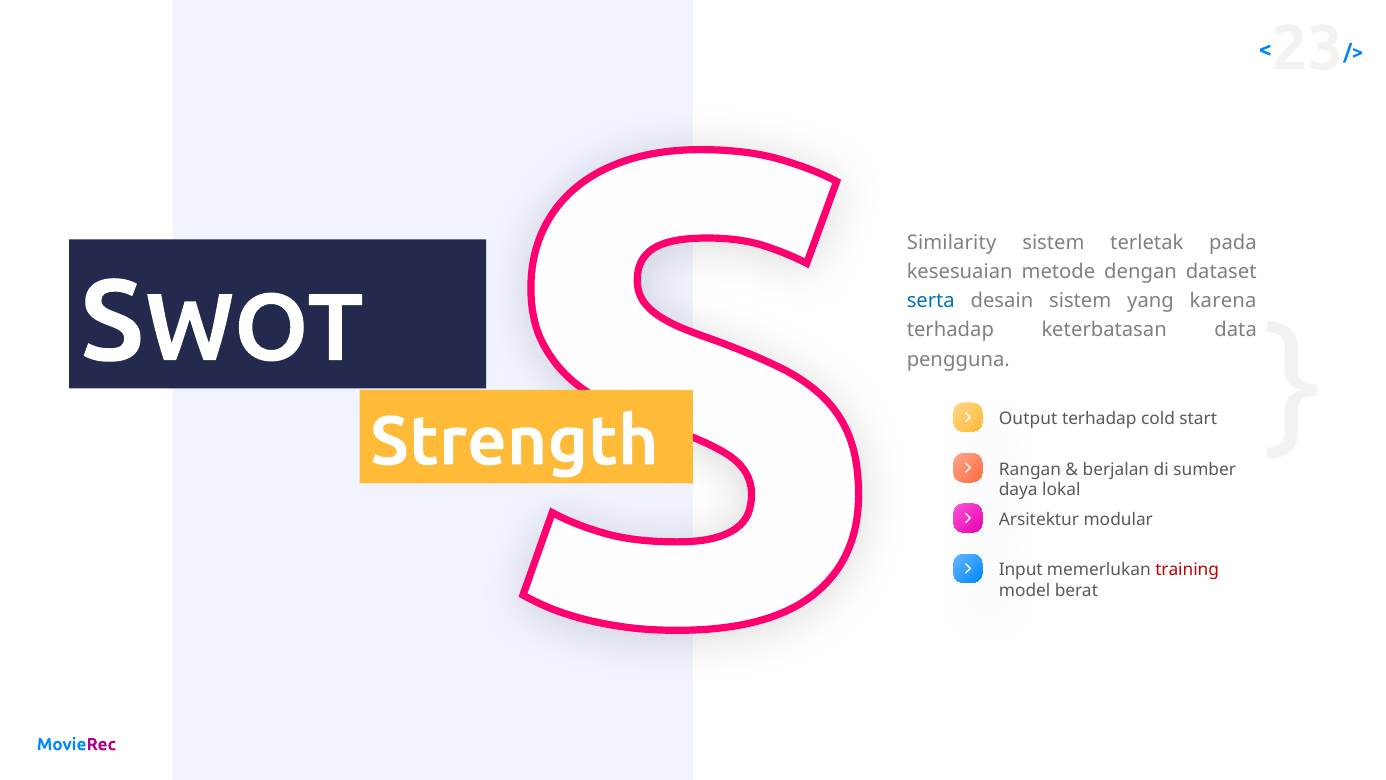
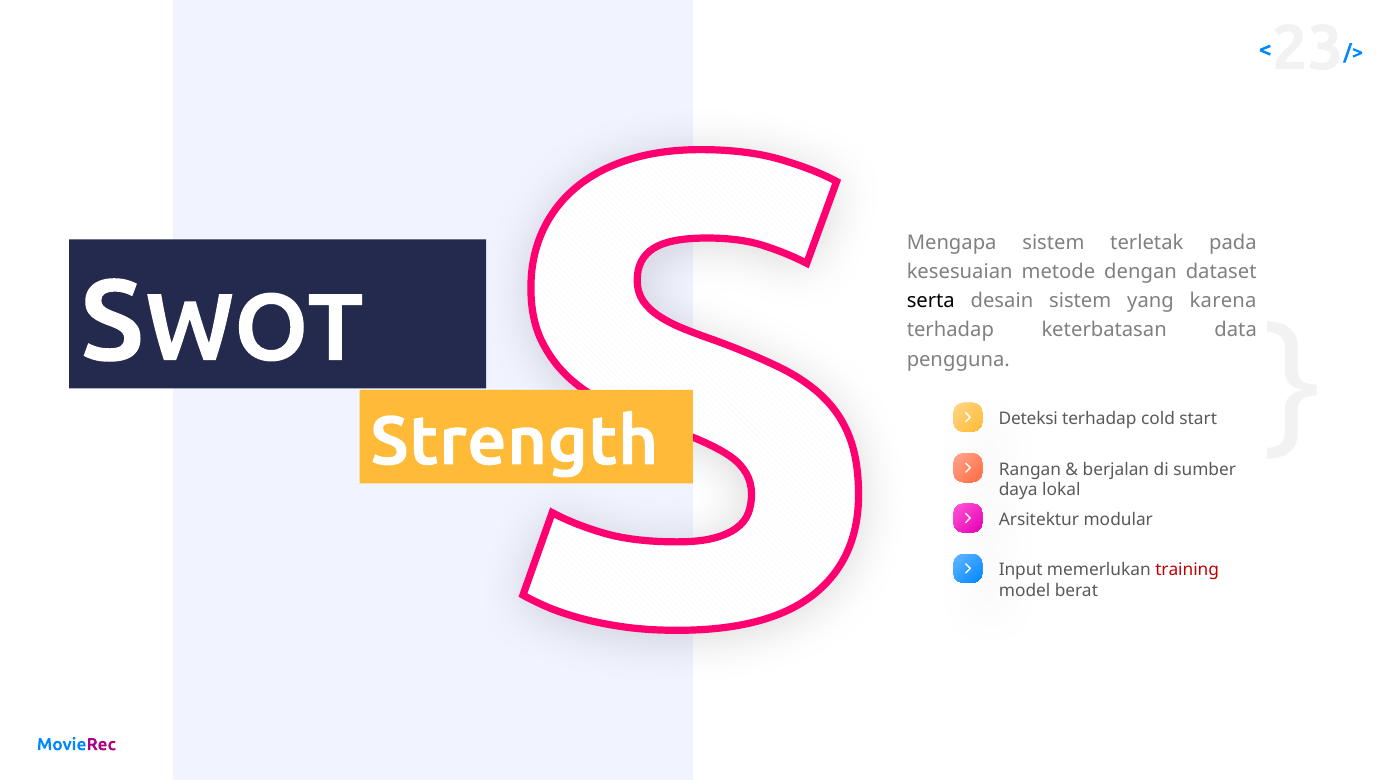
Similarity: Similarity -> Mengapa
serta colour: blue -> black
Output: Output -> Deteksi
